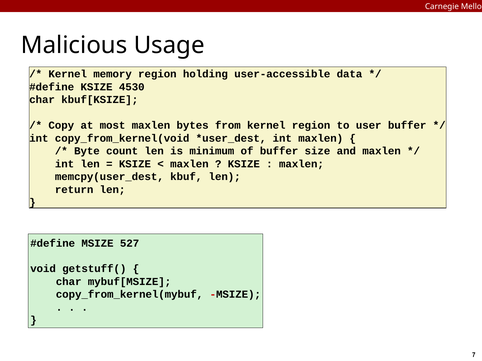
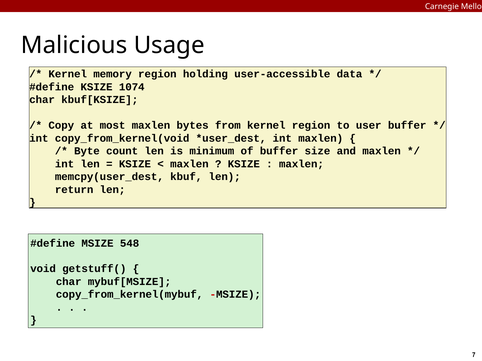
4530: 4530 -> 1074
527: 527 -> 548
